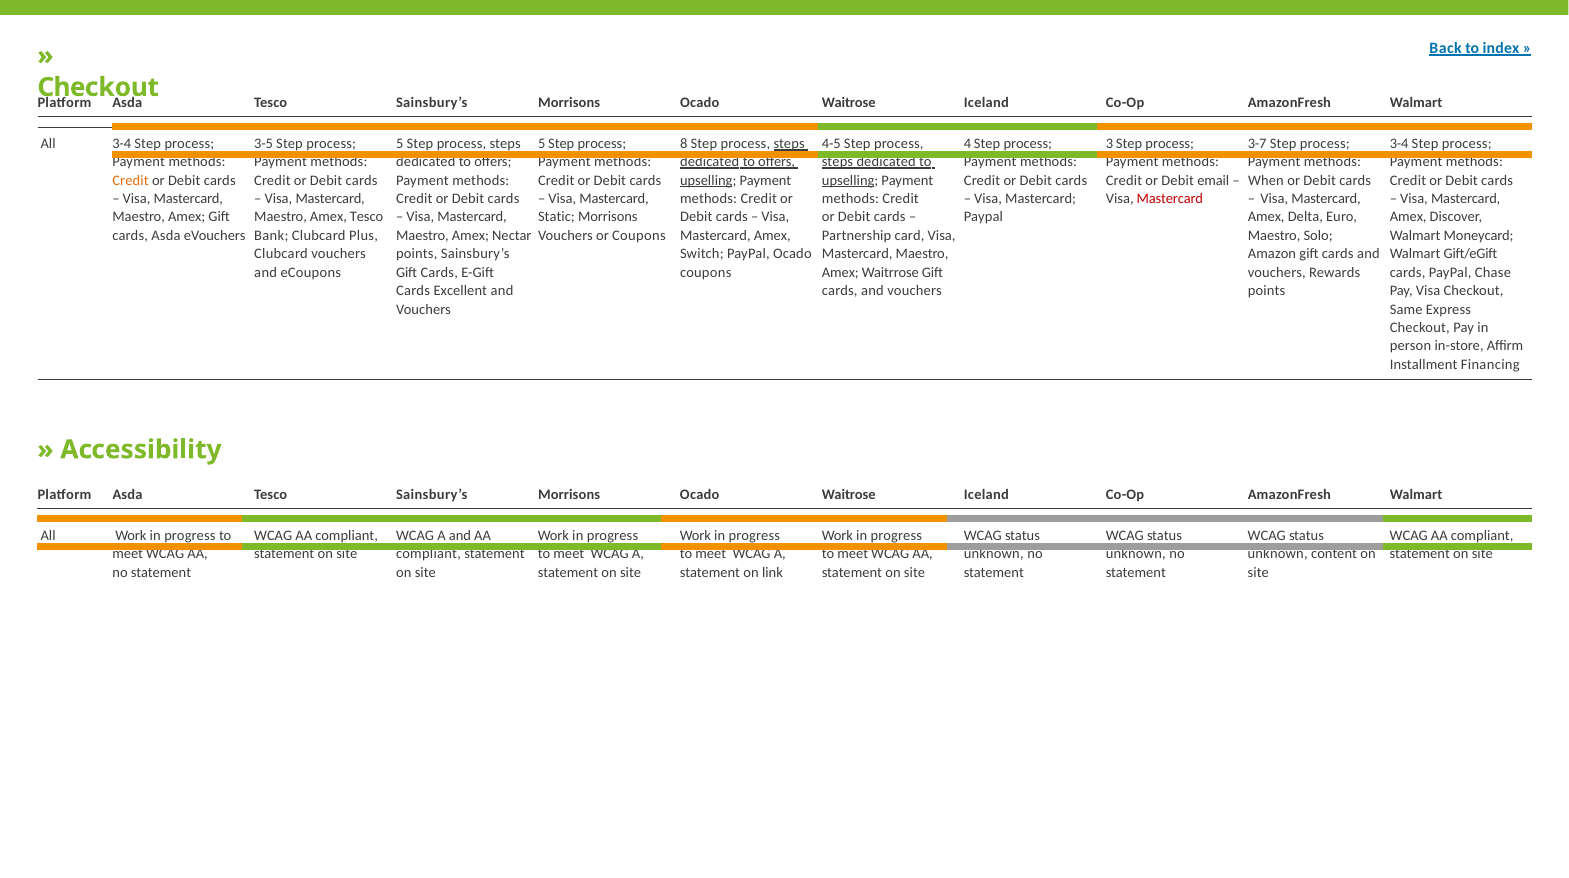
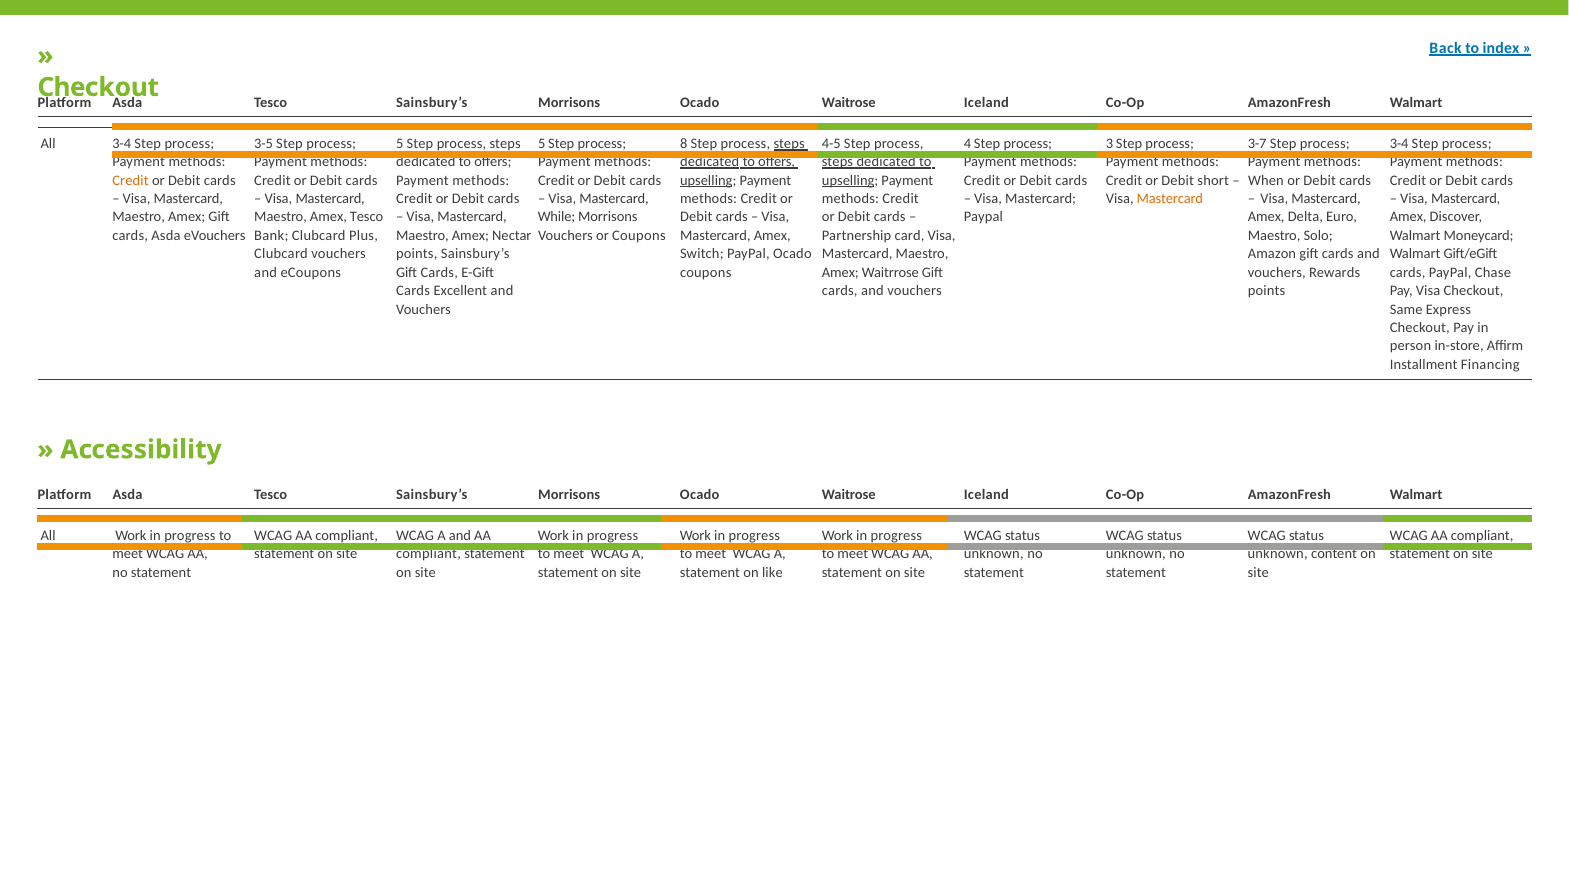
email: email -> short
Mastercard at (1170, 199) colour: red -> orange
Static: Static -> While
link: link -> like
